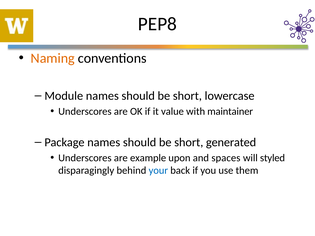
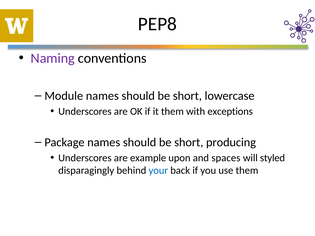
Naming colour: orange -> purple
it value: value -> them
maintainer: maintainer -> exceptions
generated: generated -> producing
